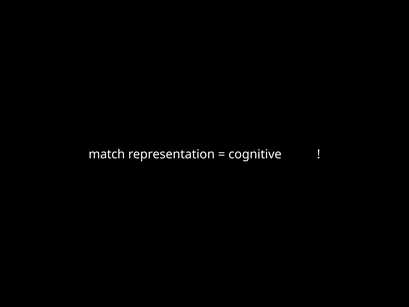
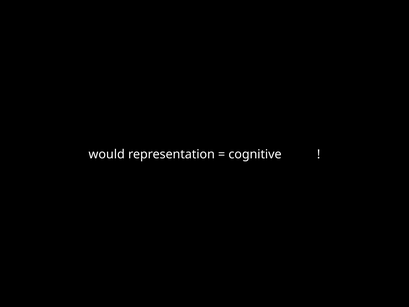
match: match -> would
